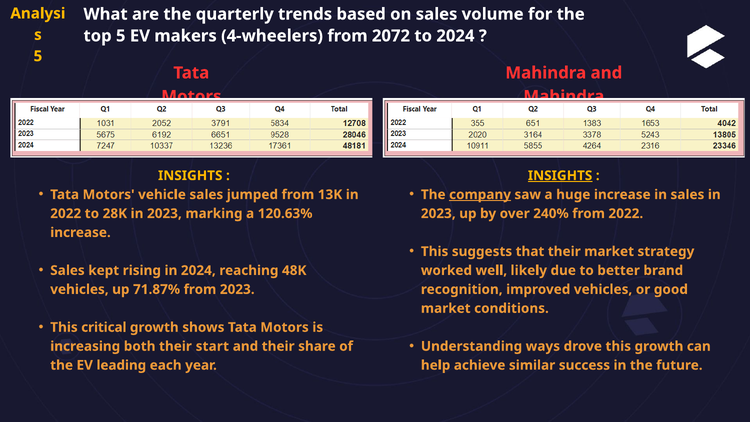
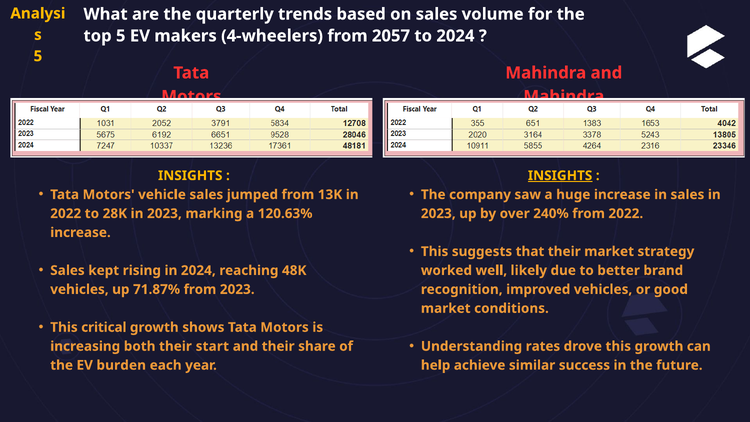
2072: 2072 -> 2057
company underline: present -> none
ways: ways -> rates
leading: leading -> burden
